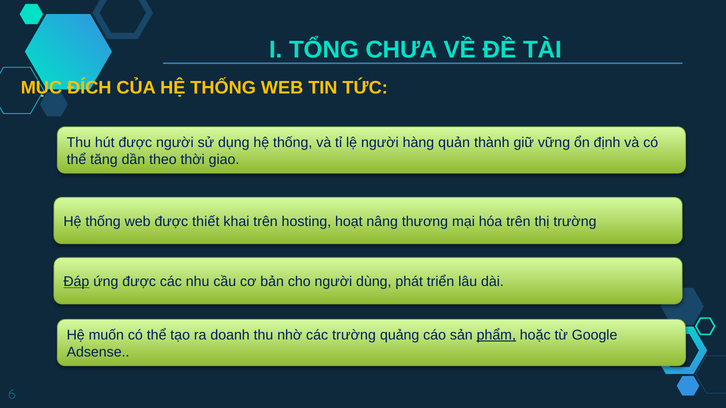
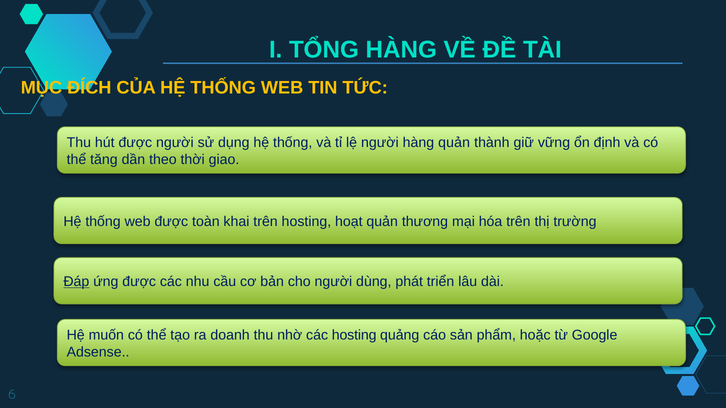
TỔNG CHƯA: CHƯA -> HÀNG
thiết: thiết -> toàn
hoạt nâng: nâng -> quản
các trường: trường -> hosting
phẩm underline: present -> none
